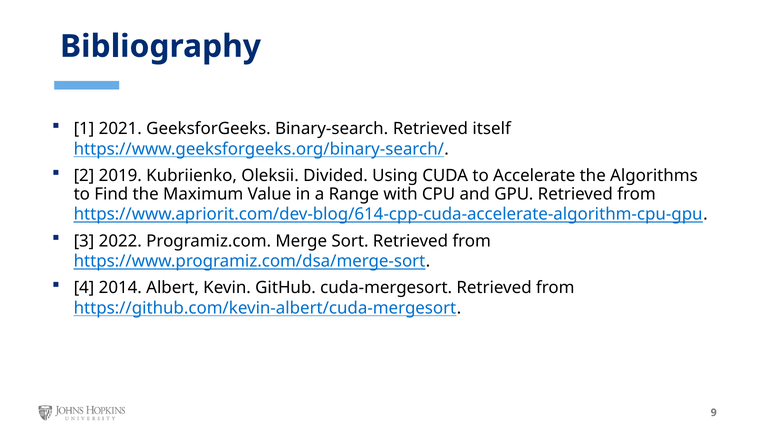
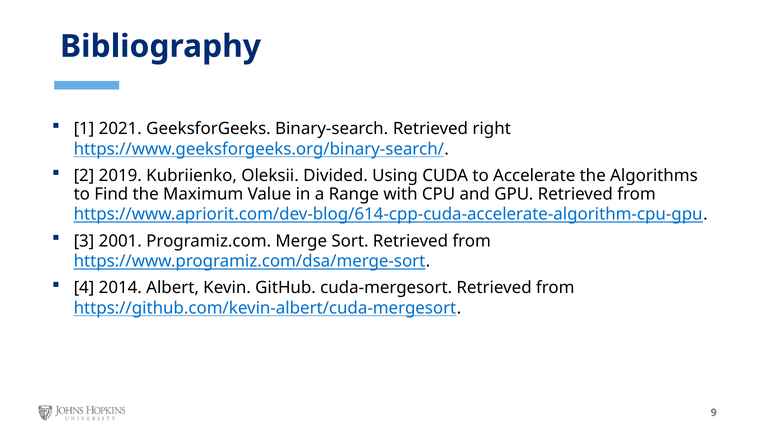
itself: itself -> right
2022: 2022 -> 2001
